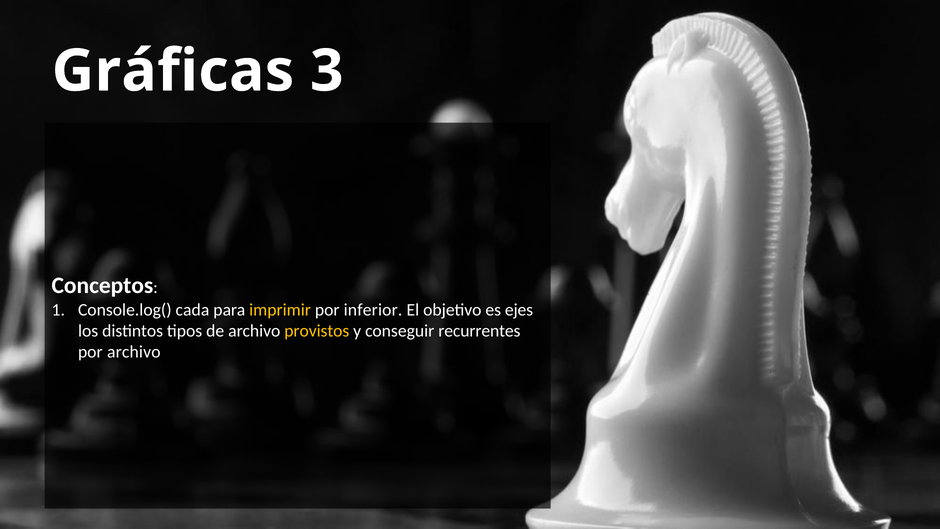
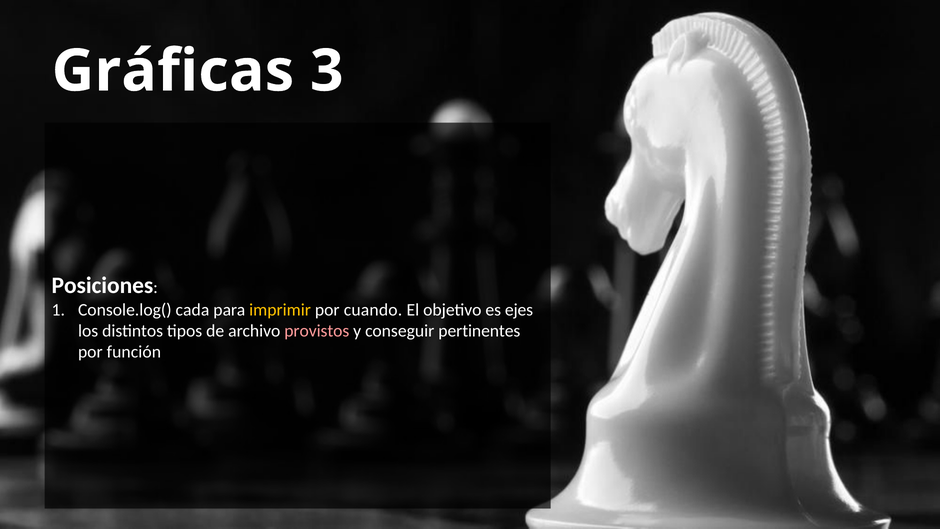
Conceptos: Conceptos -> Posiciones
inferior: inferior -> cuando
provistos colour: yellow -> pink
recurrentes: recurrentes -> pertinentes
por archivo: archivo -> función
